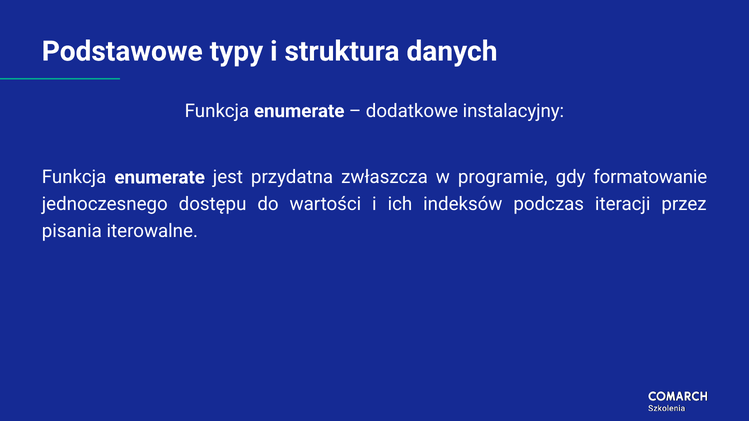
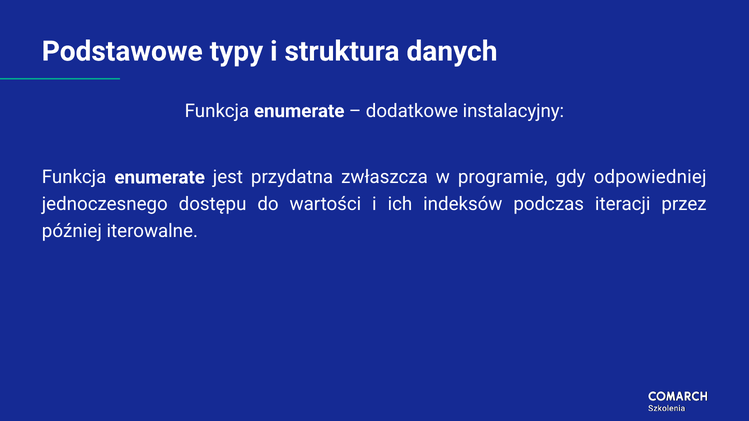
formatowanie: formatowanie -> odpowiedniej
pisania: pisania -> później
